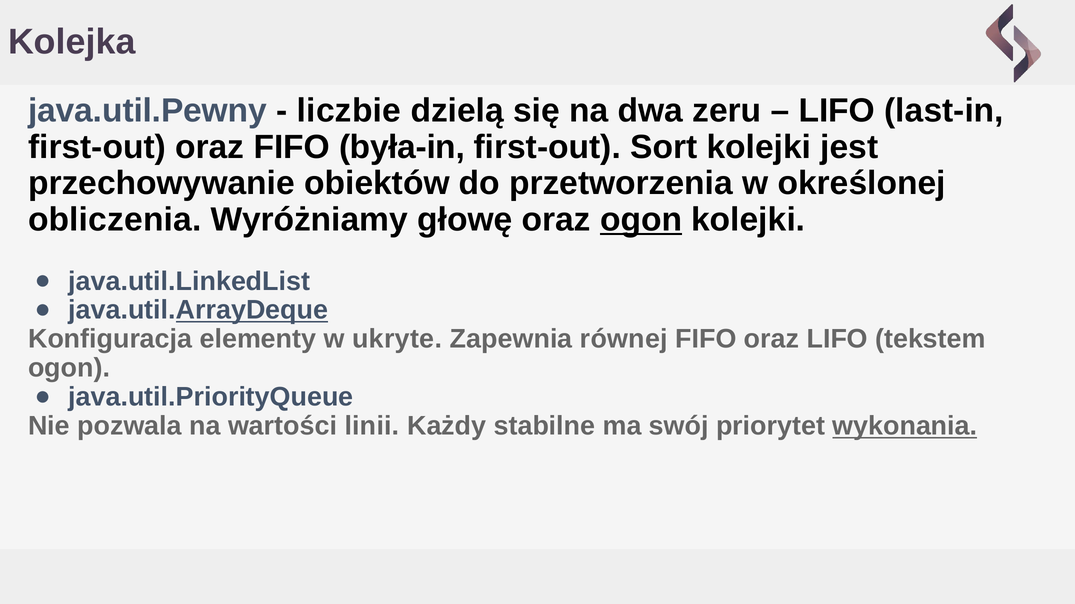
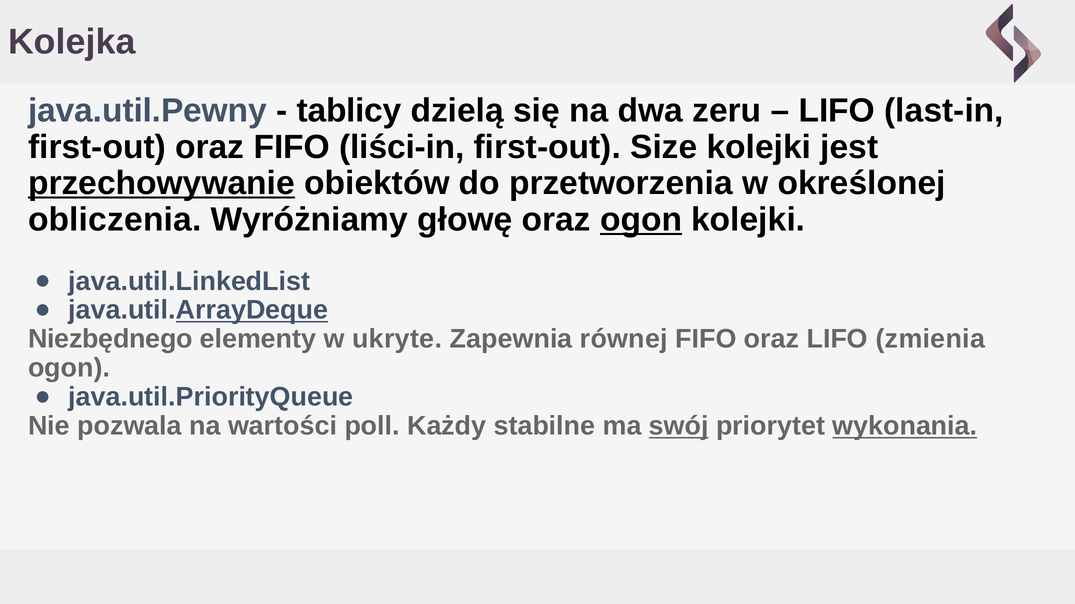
liczbie: liczbie -> tablicy
była-in: była-in -> liści-in
Sort: Sort -> Size
przechowywanie underline: none -> present
Konfiguracja: Konfiguracja -> Niezbędnego
tekstem: tekstem -> zmienia
linii: linii -> poll
swój underline: none -> present
